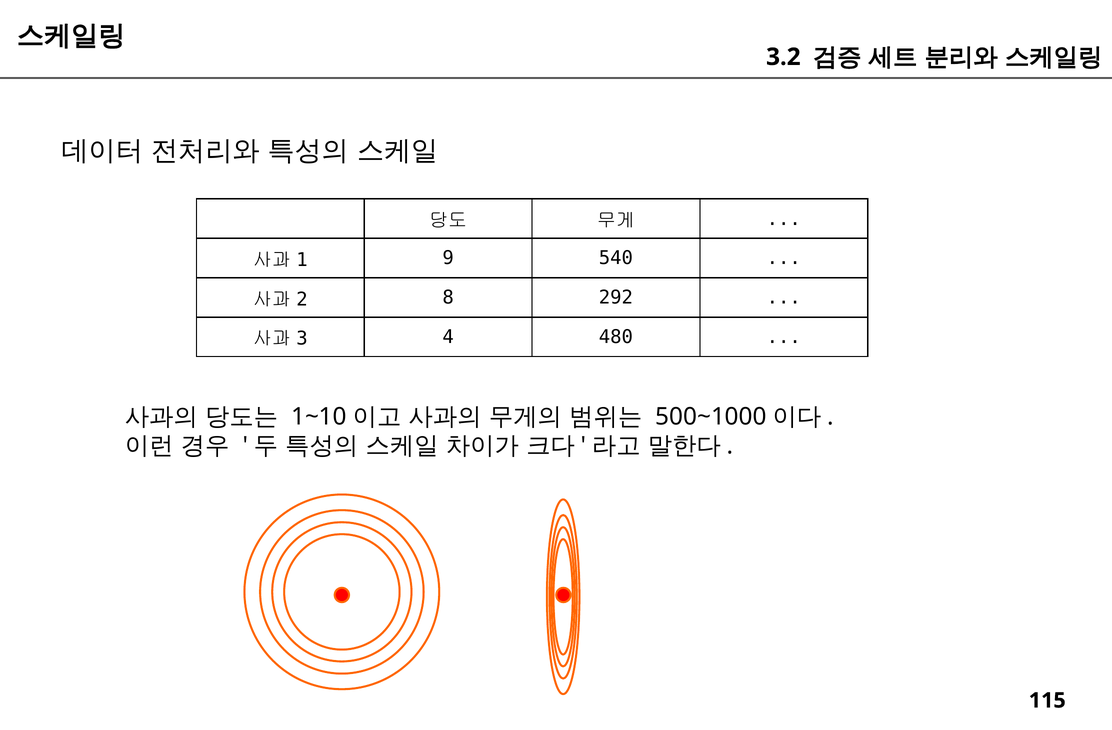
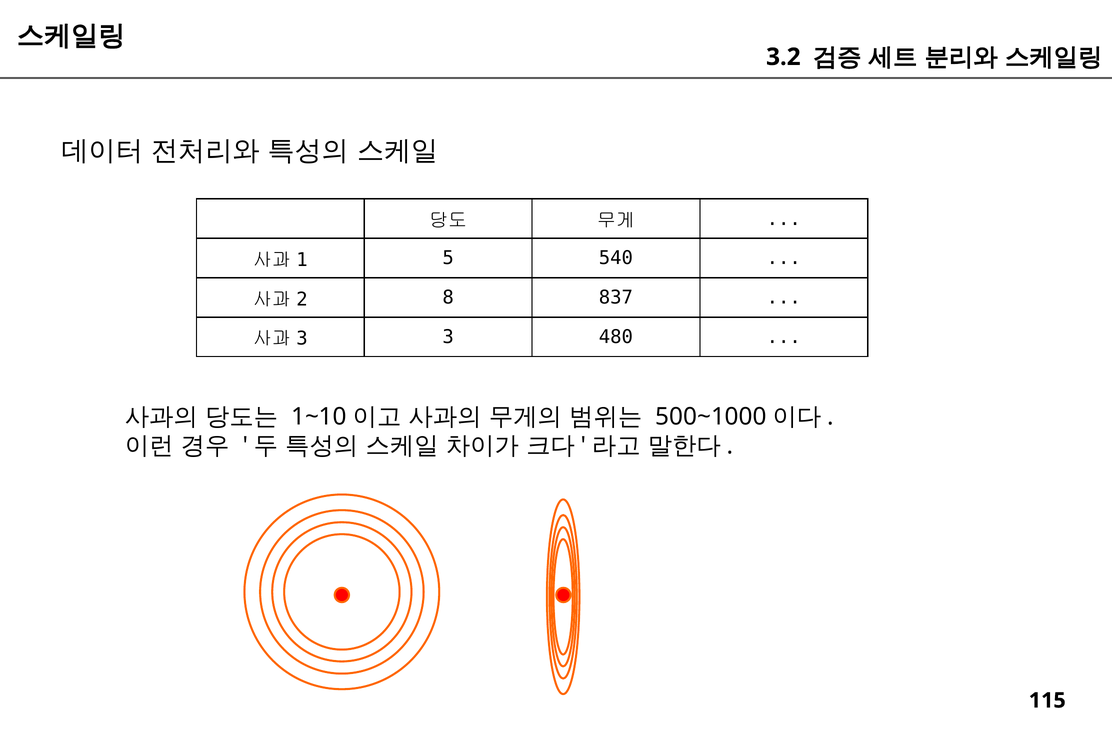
9: 9 -> 5
292: 292 -> 837
4 at (448, 337): 4 -> 3
